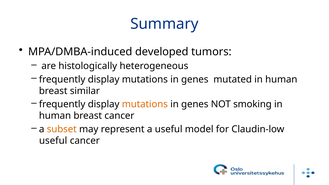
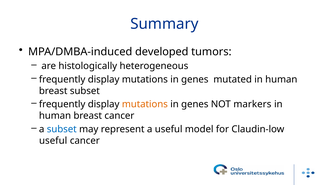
breast similar: similar -> subset
smoking: smoking -> markers
subset at (62, 129) colour: orange -> blue
